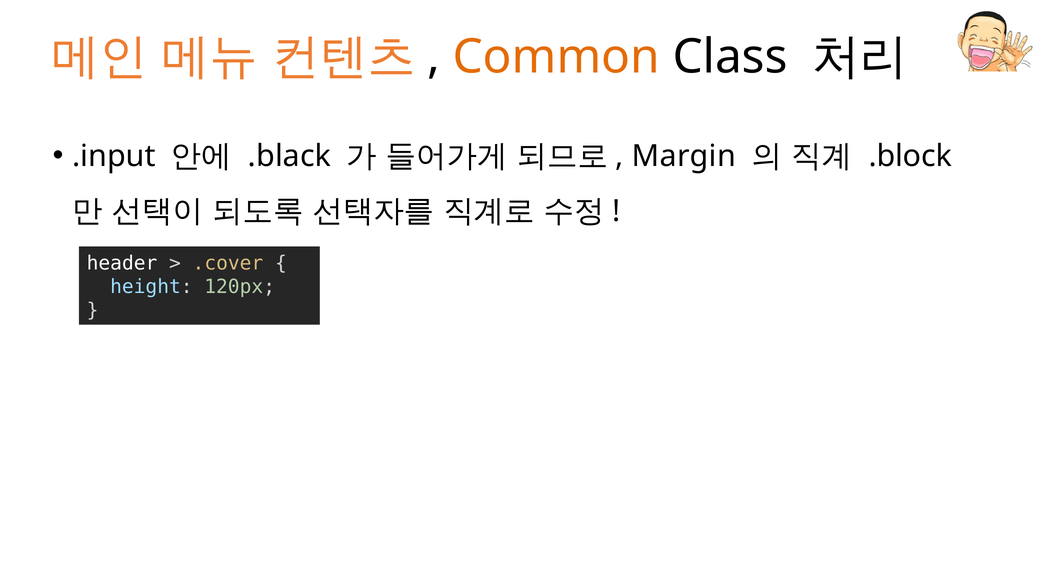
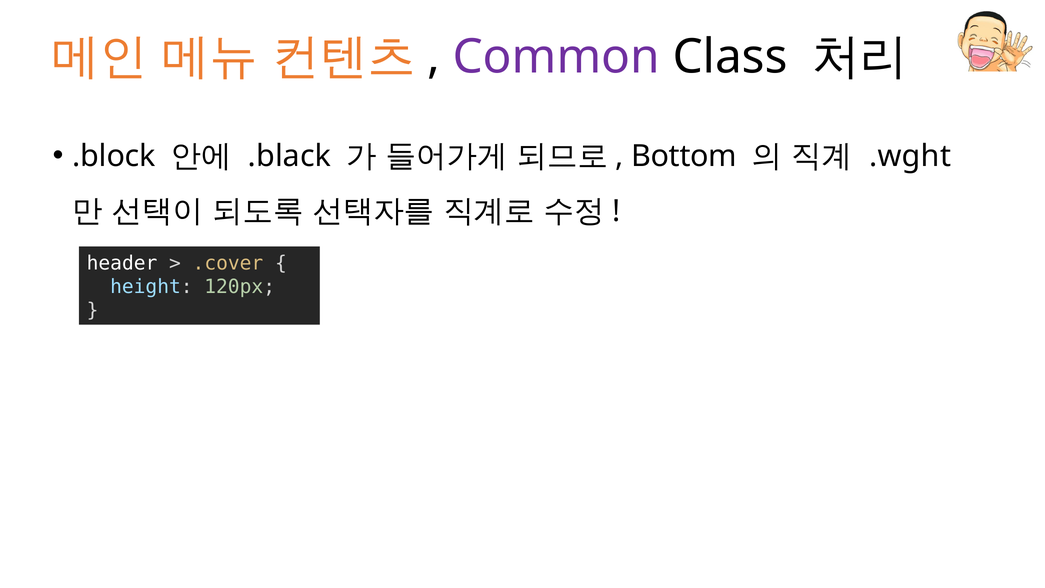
Common colour: orange -> purple
.input: .input -> .block
Margin: Margin -> Bottom
.block: .block -> .wght
